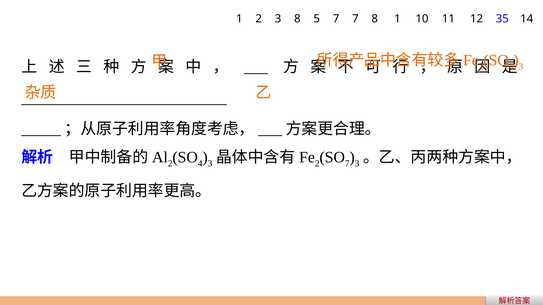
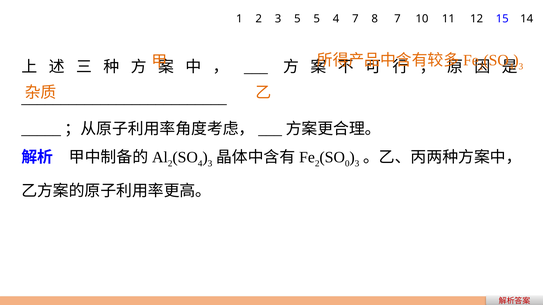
3 8: 8 -> 5
5 7: 7 -> 4
8 1: 1 -> 7
35: 35 -> 15
7 at (347, 164): 7 -> 0
